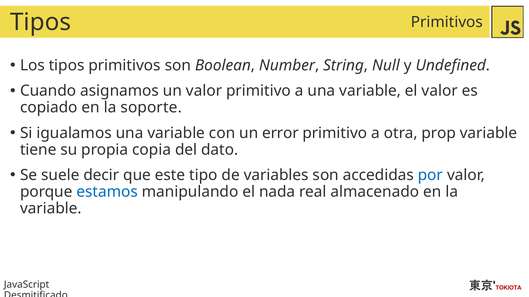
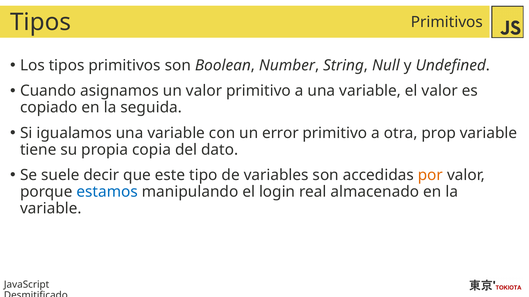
soporte: soporte -> seguida
por colour: blue -> orange
nada: nada -> login
